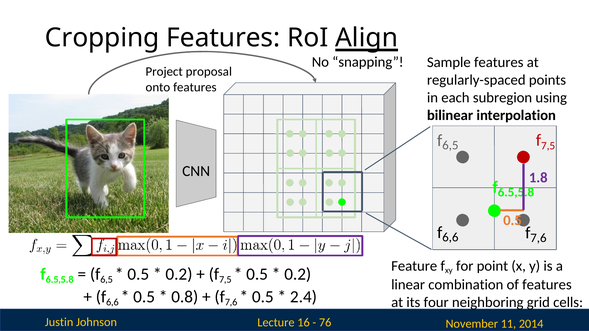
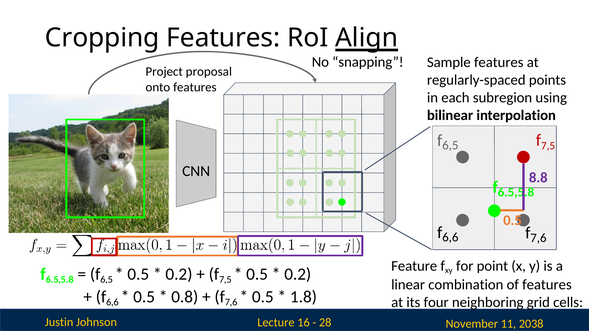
1.8: 1.8 -> 8.8
2.4: 2.4 -> 1.8
76: 76 -> 28
2014: 2014 -> 2038
